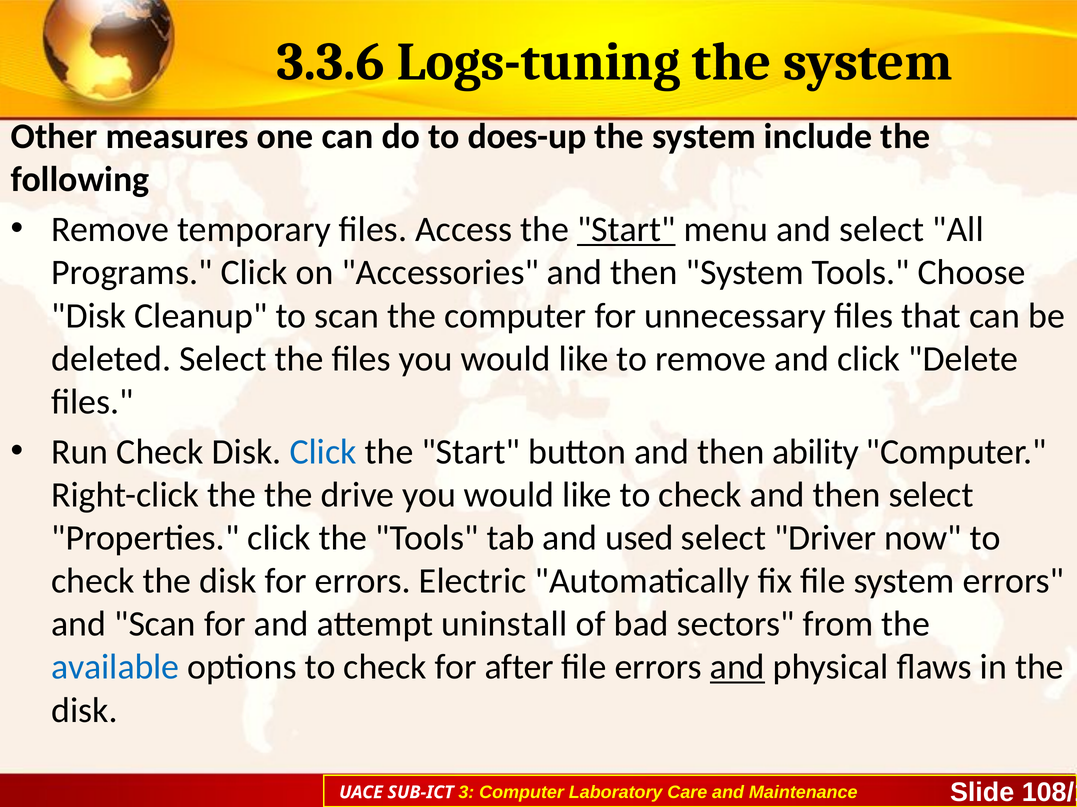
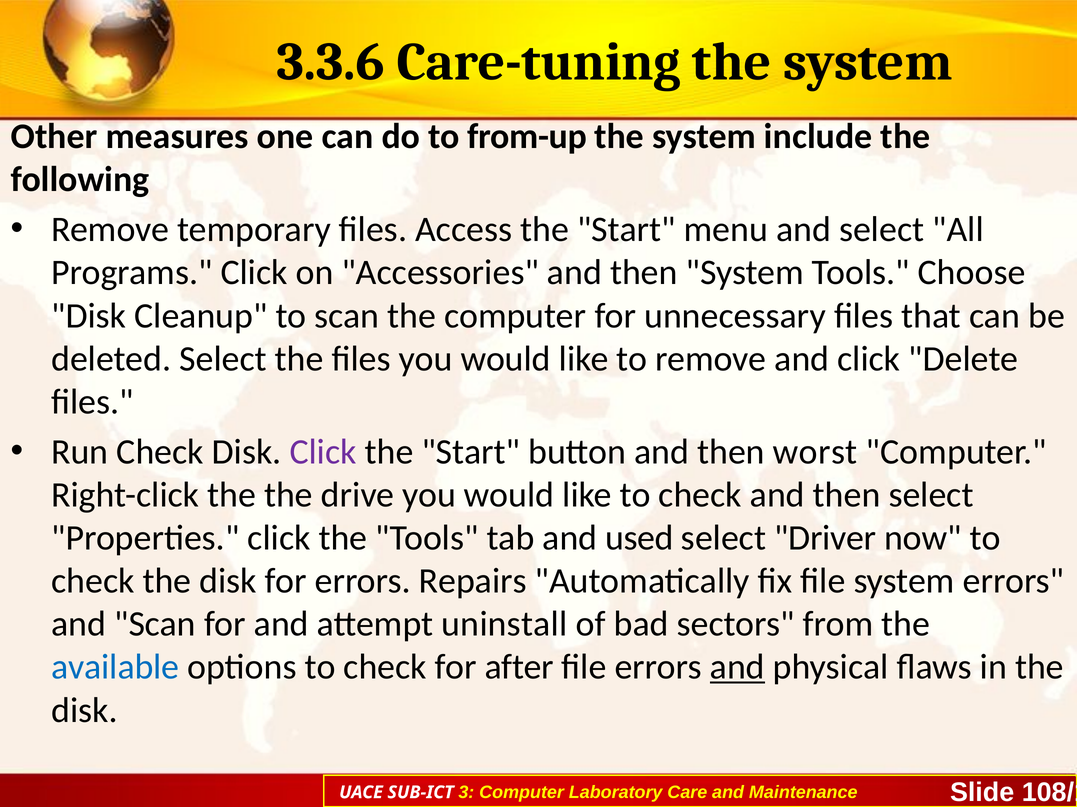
Logs-tuning: Logs-tuning -> Care-tuning
does-up: does-up -> from-up
Start at (626, 230) underline: present -> none
Click at (323, 452) colour: blue -> purple
ability: ability -> worst
Electric: Electric -> Repairs
